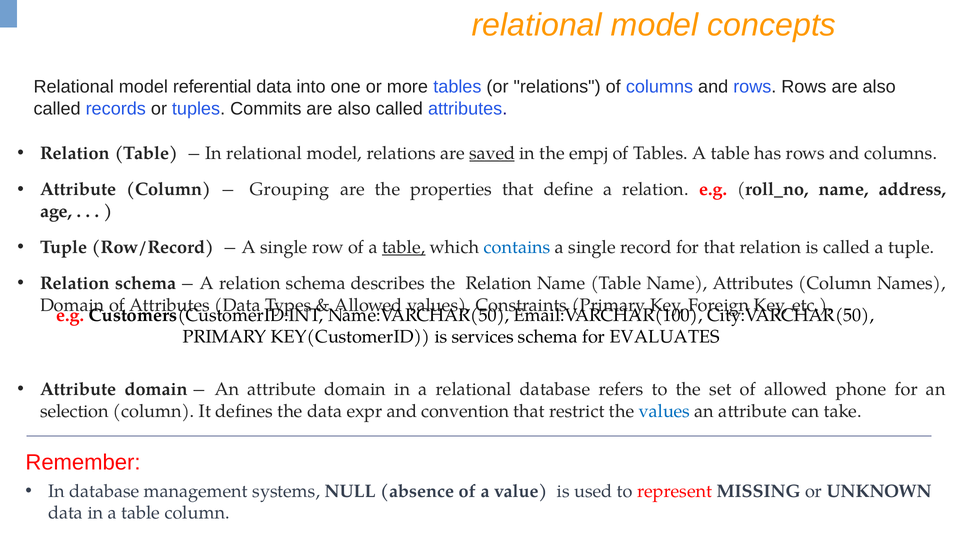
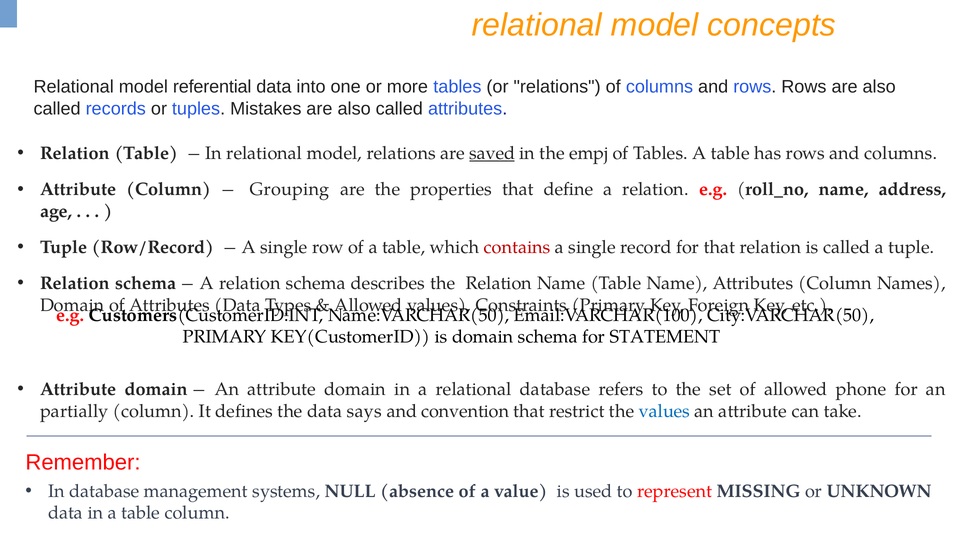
Commits: Commits -> Mistakes
table at (404, 247) underline: present -> none
contains colour: blue -> red
is services: services -> domain
EVALUATES: EVALUATES -> STATEMENT
selection: selection -> partially
expr: expr -> says
